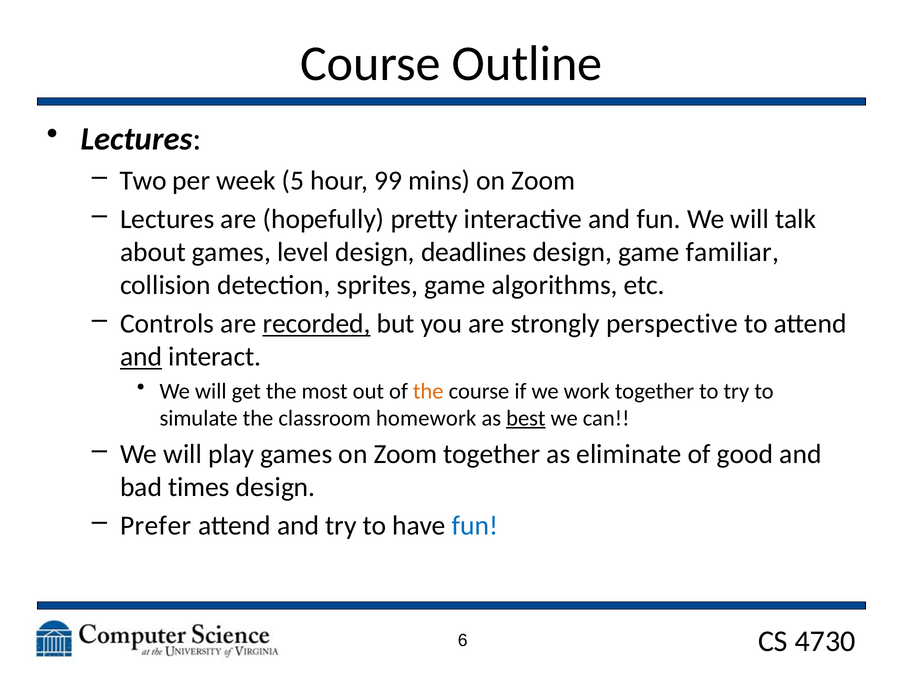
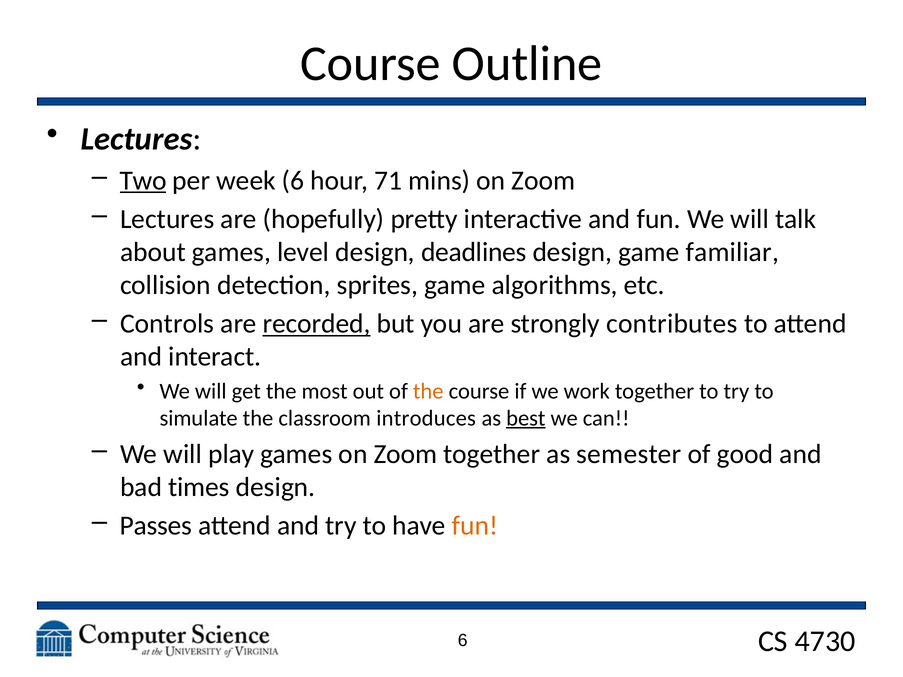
Two underline: none -> present
week 5: 5 -> 6
99: 99 -> 71
perspective: perspective -> contributes
and at (141, 357) underline: present -> none
homework: homework -> introduces
eliminate: eliminate -> semester
Prefer: Prefer -> Passes
fun at (475, 526) colour: blue -> orange
